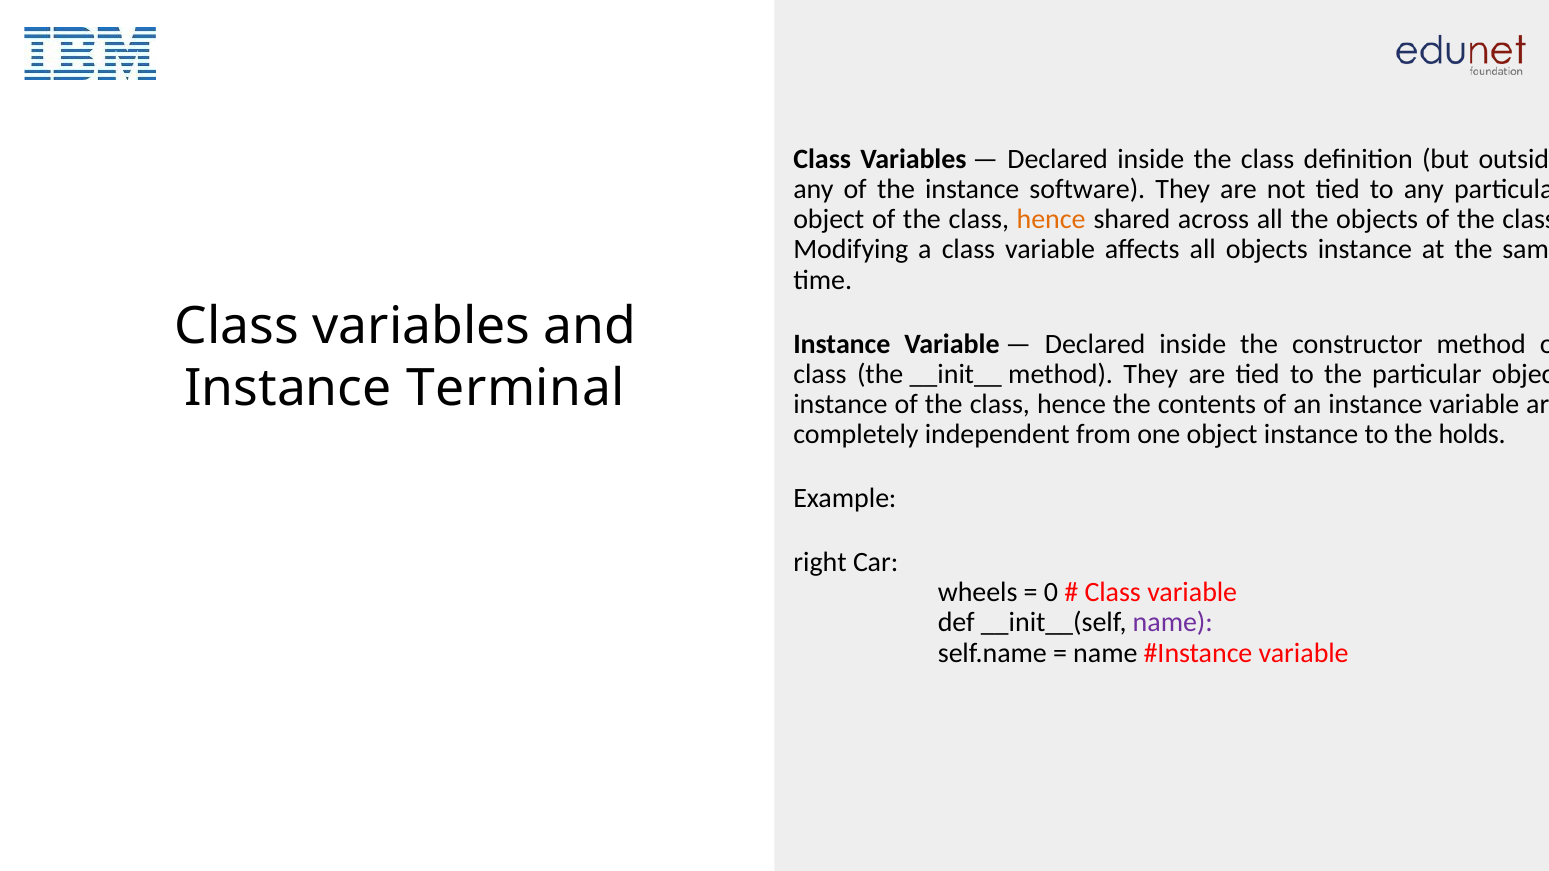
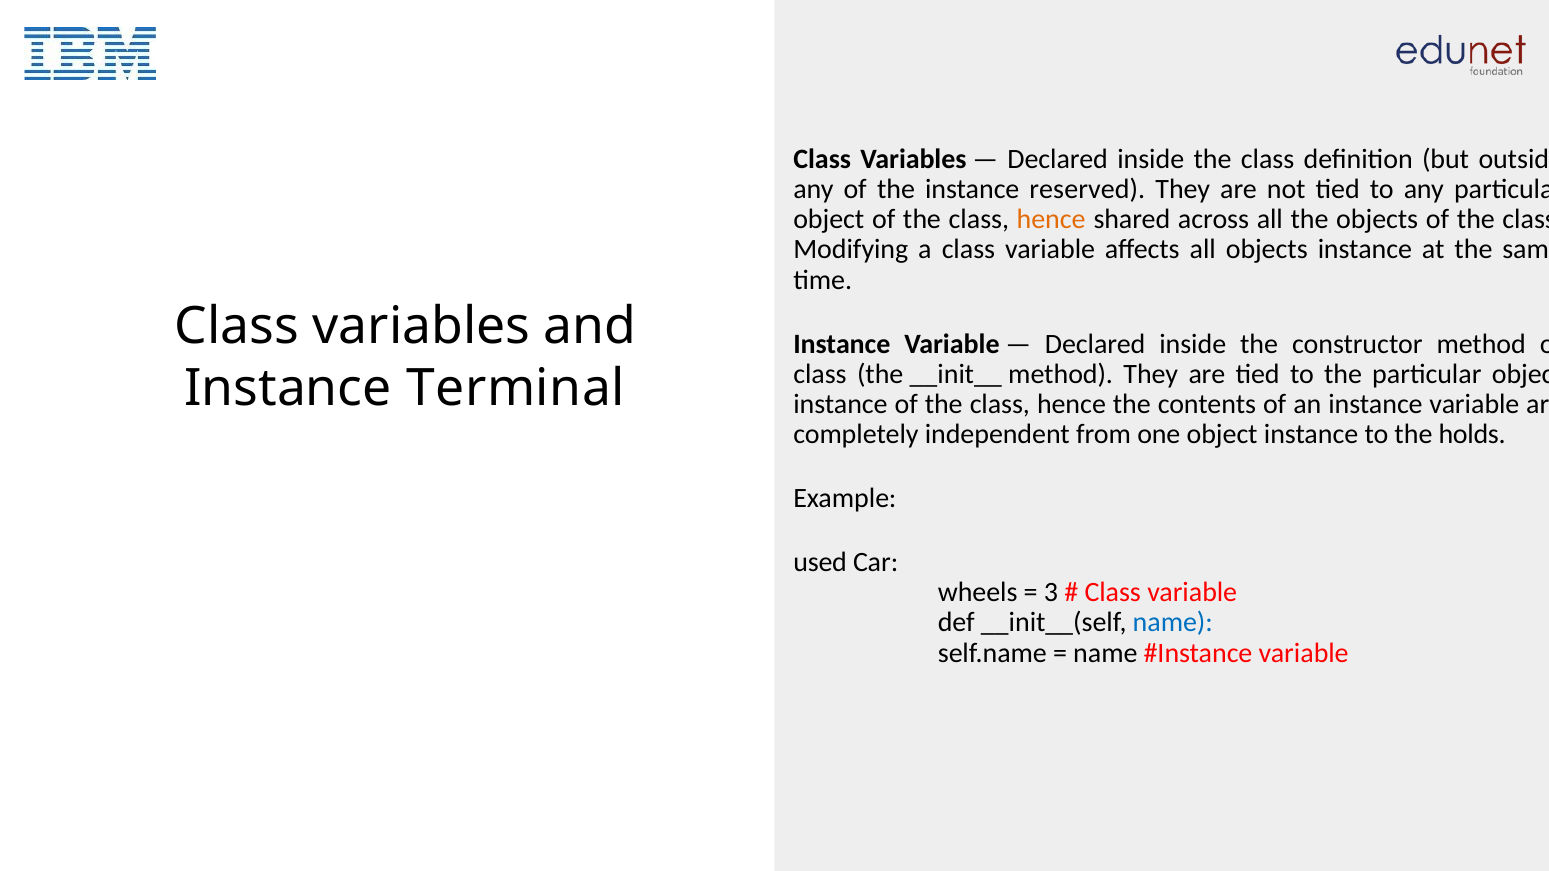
software: software -> reserved
right: right -> used
0: 0 -> 3
name at (1173, 623) colour: purple -> blue
